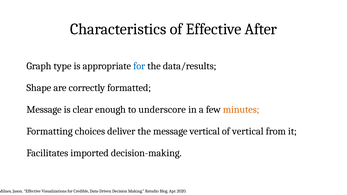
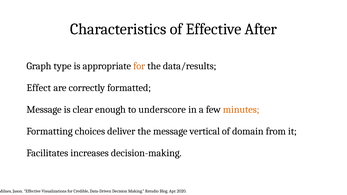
for at (139, 66) colour: blue -> orange
Shape: Shape -> Effect
of vertical: vertical -> domain
imported: imported -> increases
